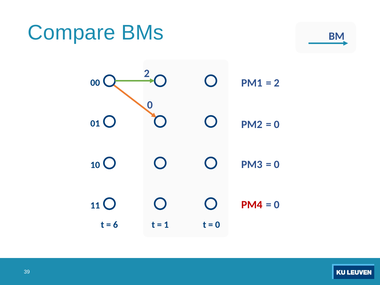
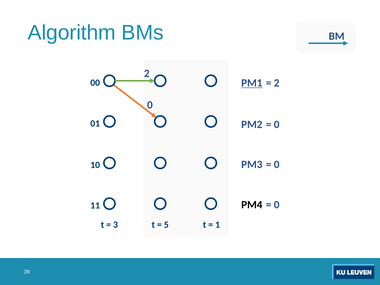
Compare: Compare -> Algorithm
PM1 underline: none -> present
PM4 colour: red -> black
6: 6 -> 3
1: 1 -> 5
0 at (218, 225): 0 -> 1
